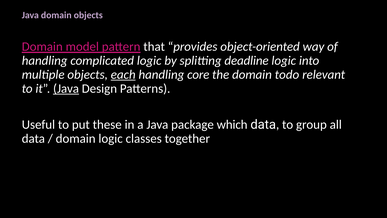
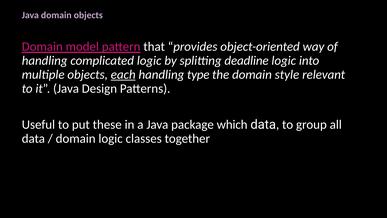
core: core -> type
todo: todo -> style
Java at (66, 88) underline: present -> none
